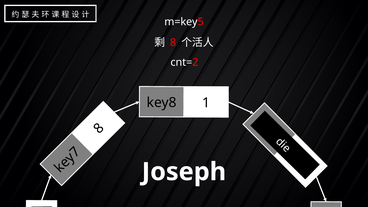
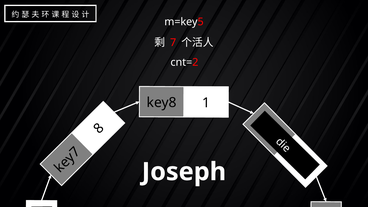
8 at (173, 43): 8 -> 7
